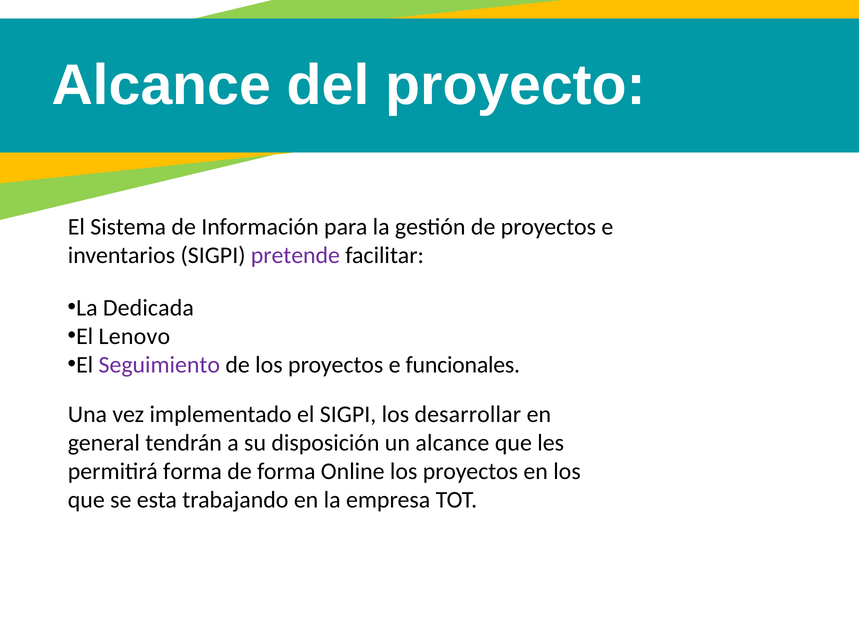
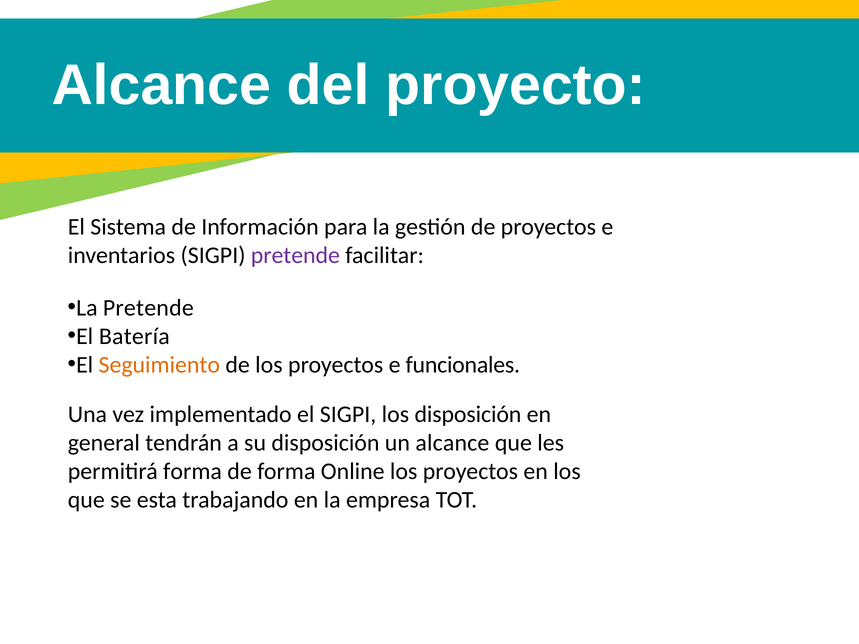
La Dedicada: Dedicada -> Pretende
Lenovo: Lenovo -> Batería
Seguimiento colour: purple -> orange
los desarrollar: desarrollar -> disposición
